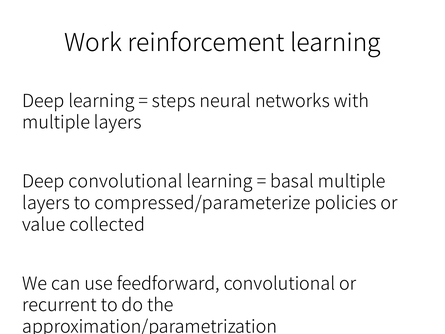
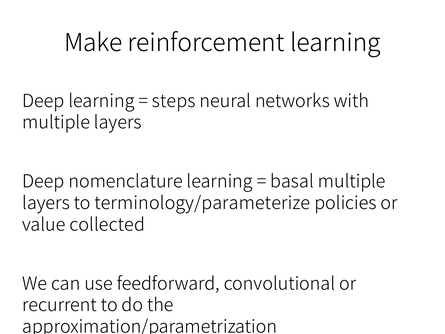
Work: Work -> Make
Deep convolutional: convolutional -> nomenclature
compressed/parameterize: compressed/parameterize -> terminology/parameterize
